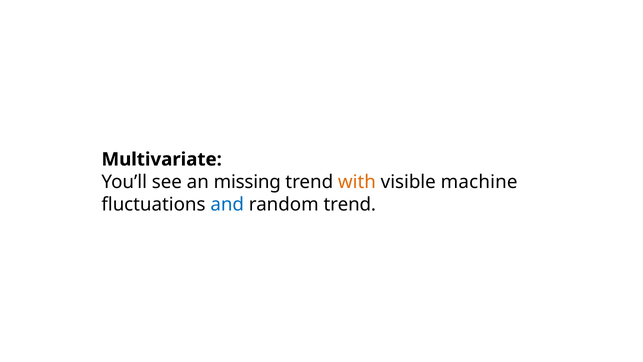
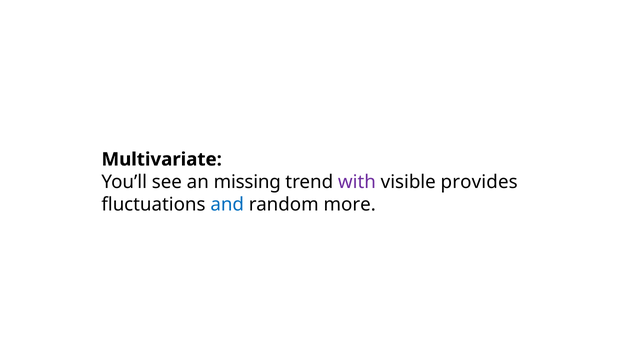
with colour: orange -> purple
machine: machine -> provides
random trend: trend -> more
